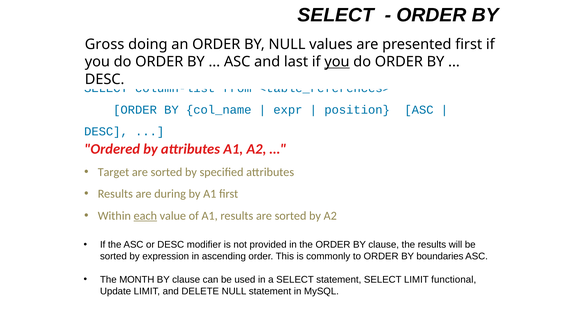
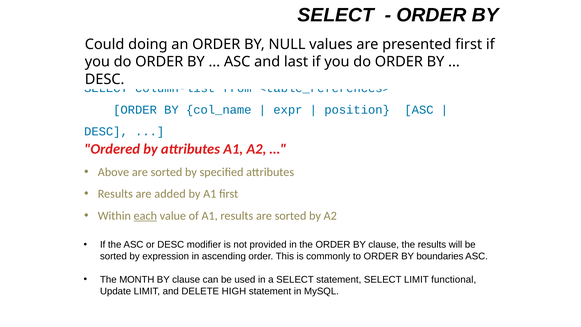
Gross: Gross -> Could
you at (337, 62) underline: present -> none
Target: Target -> Above
during: during -> added
DELETE NULL: NULL -> HIGH
